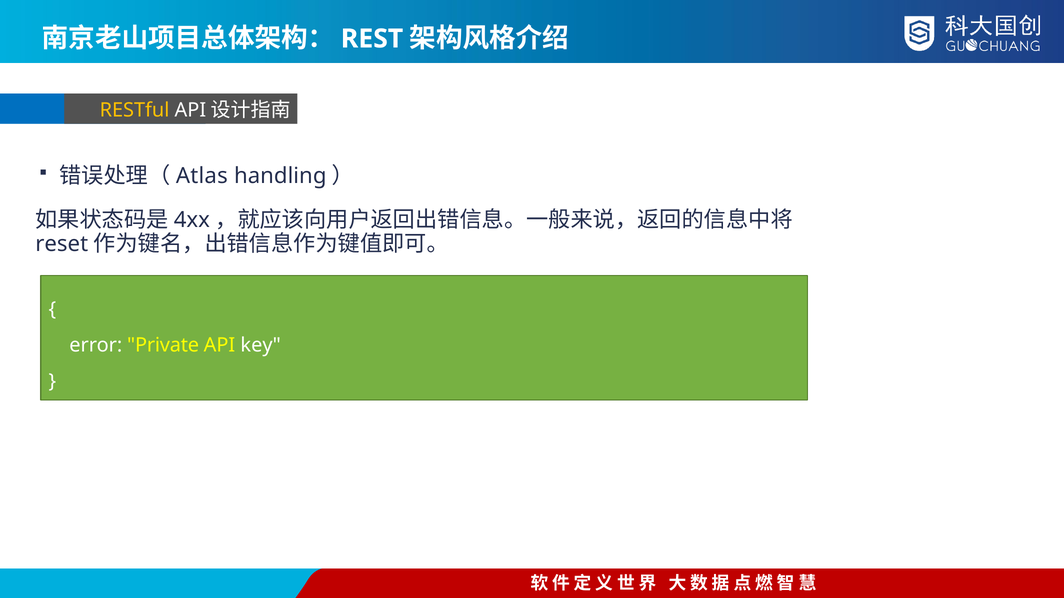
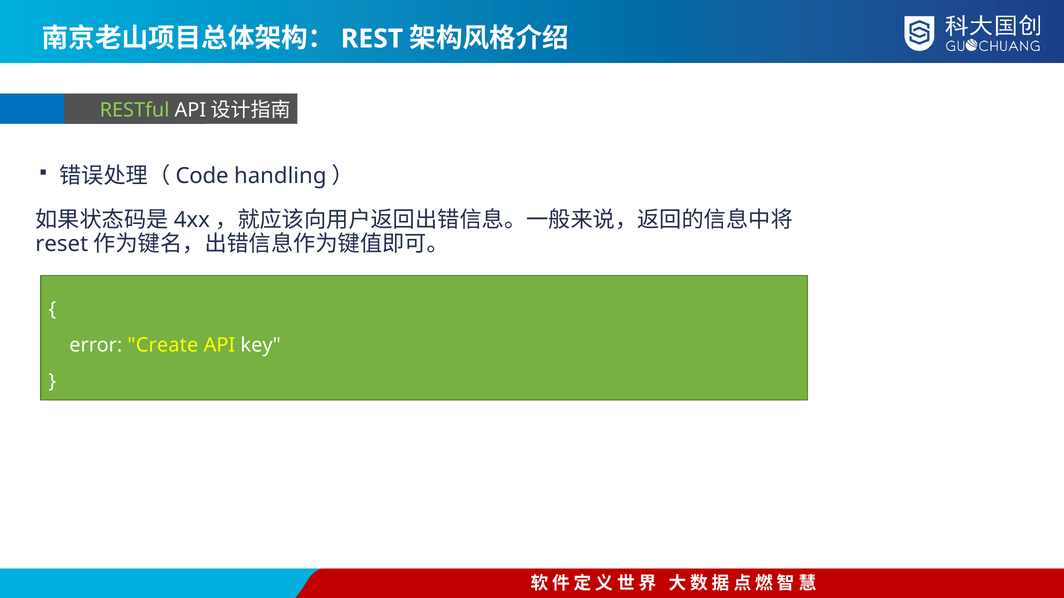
RESTful colour: yellow -> light green
Atlas: Atlas -> Code
Private: Private -> Create
